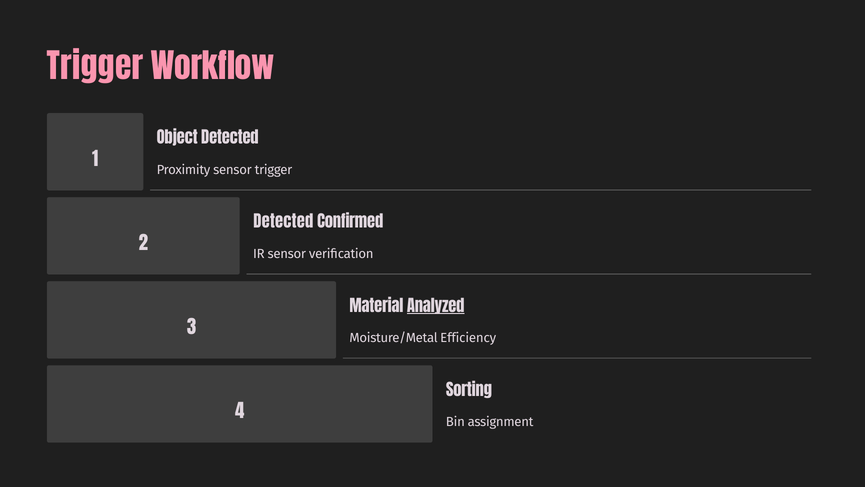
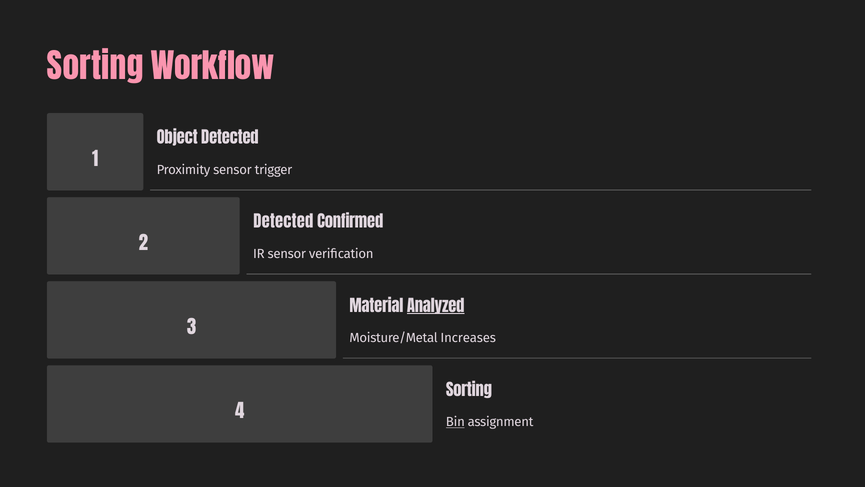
Trigger at (95, 68): Trigger -> Sorting
Efficiency: Efficiency -> Increases
Bin underline: none -> present
